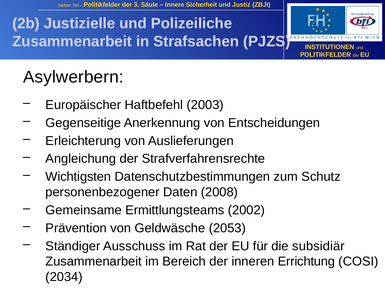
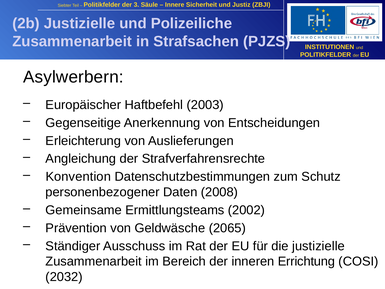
Wichtigsten: Wichtigsten -> Konvention
2053: 2053 -> 2065
die subsidiär: subsidiär -> justizielle
2034: 2034 -> 2032
